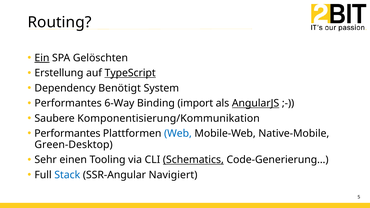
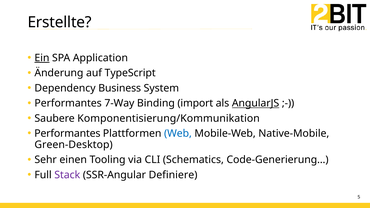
Routing: Routing -> Erstellte
Gelöschten: Gelöschten -> Application
Erstellung: Erstellung -> Änderung
TypeScript underline: present -> none
Benötigt: Benötigt -> Business
6-Way: 6-Way -> 7-Way
Schematics underline: present -> none
Stack colour: blue -> purple
Navigiert: Navigiert -> Definiere
